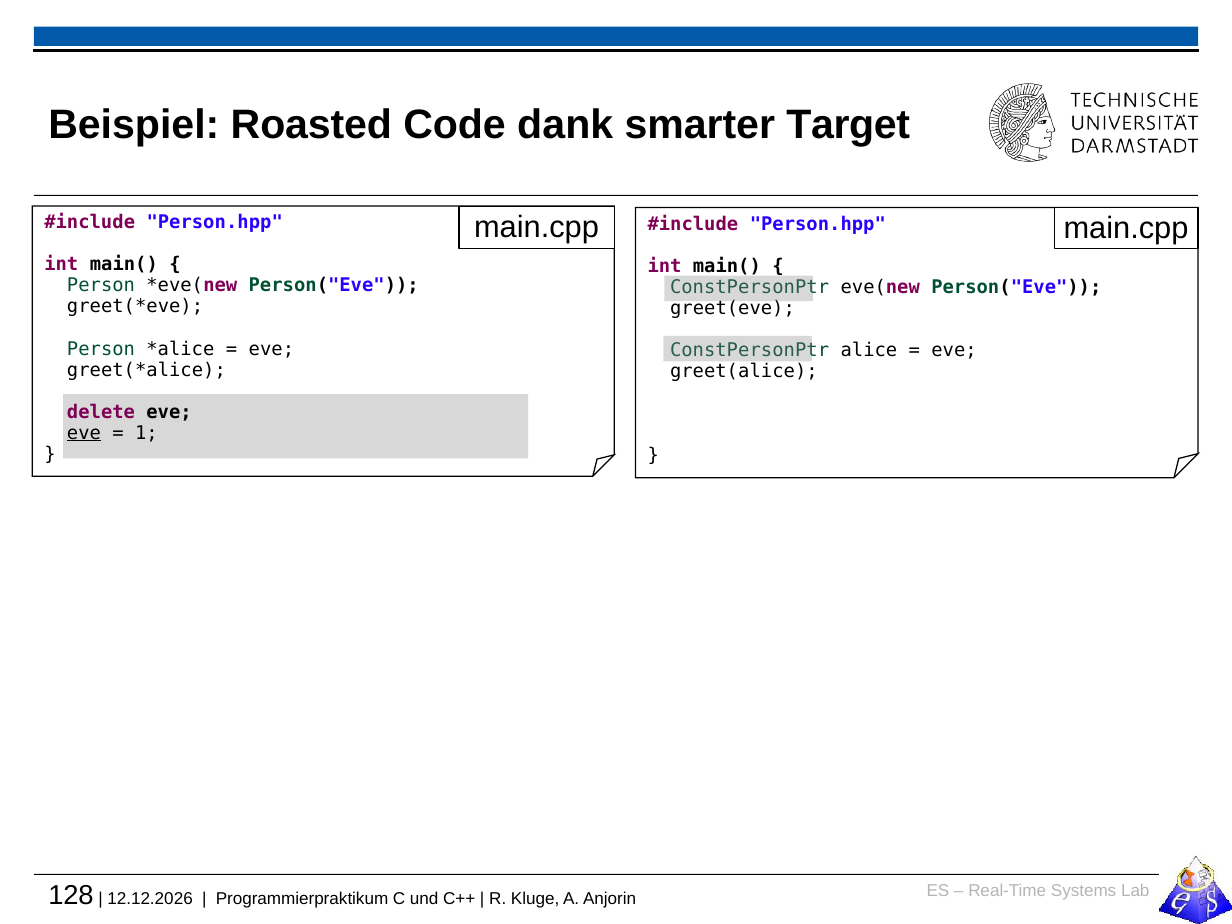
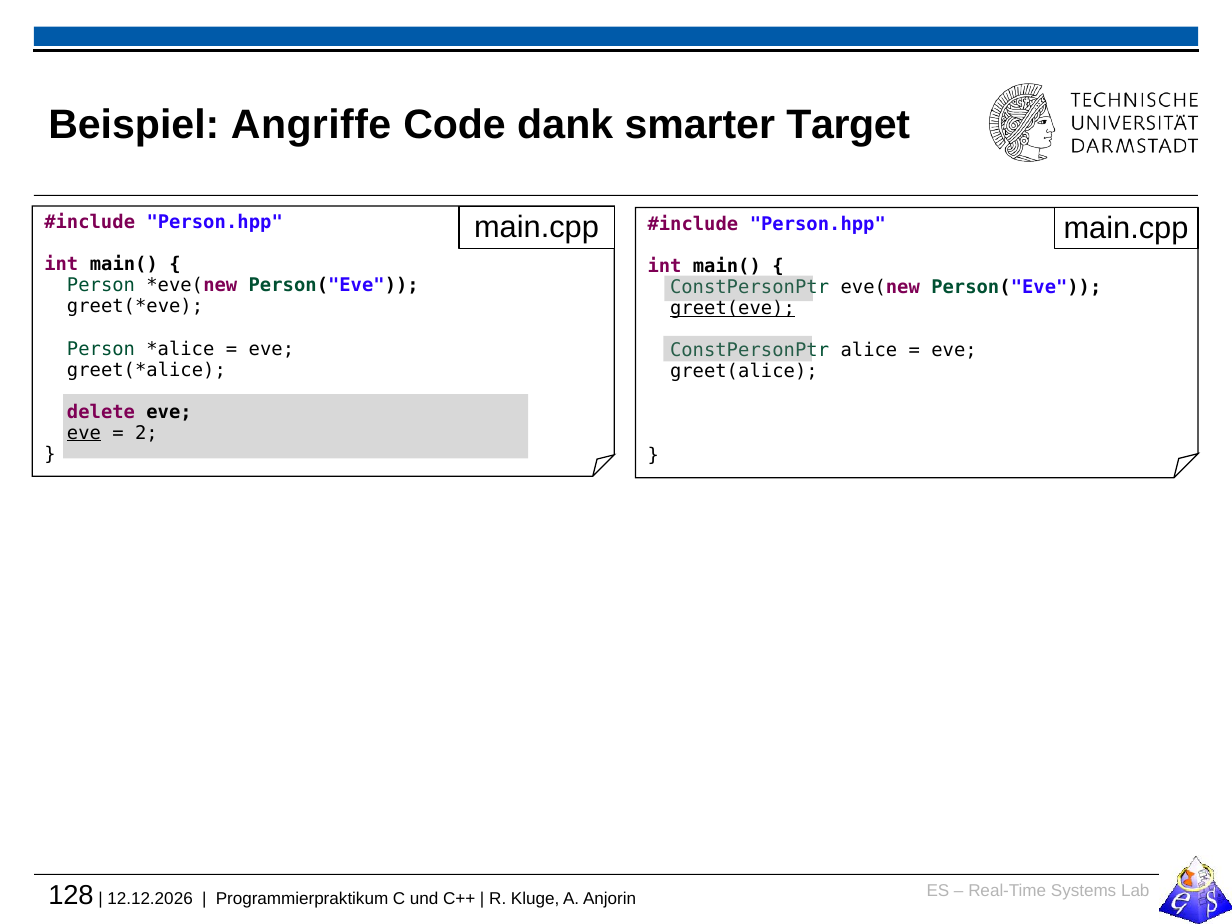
Roasted: Roasted -> Angriffe
greet(eve underline: none -> present
1: 1 -> 2
